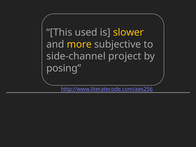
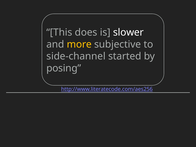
used: used -> does
slower colour: yellow -> white
project: project -> started
